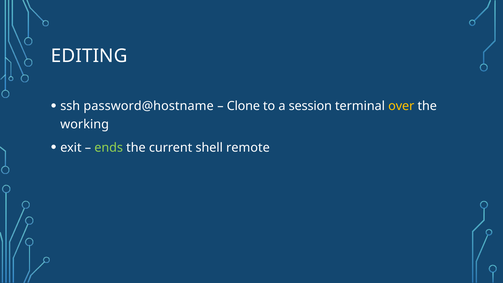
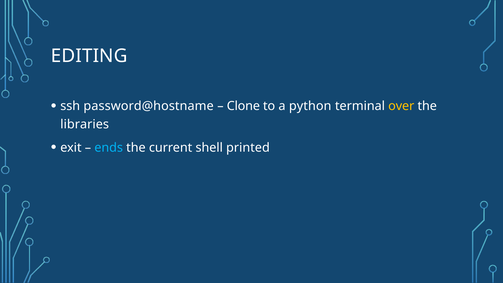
session: session -> python
working: working -> libraries
ends colour: light green -> light blue
remote: remote -> printed
